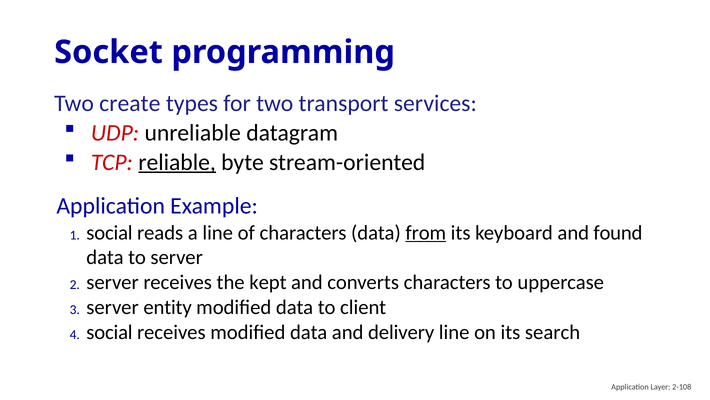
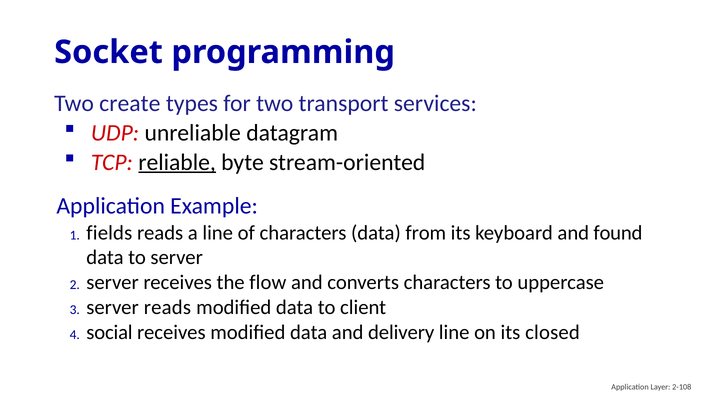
social at (109, 232): social -> fields
from underline: present -> none
kept: kept -> flow
server entity: entity -> reads
search: search -> closed
